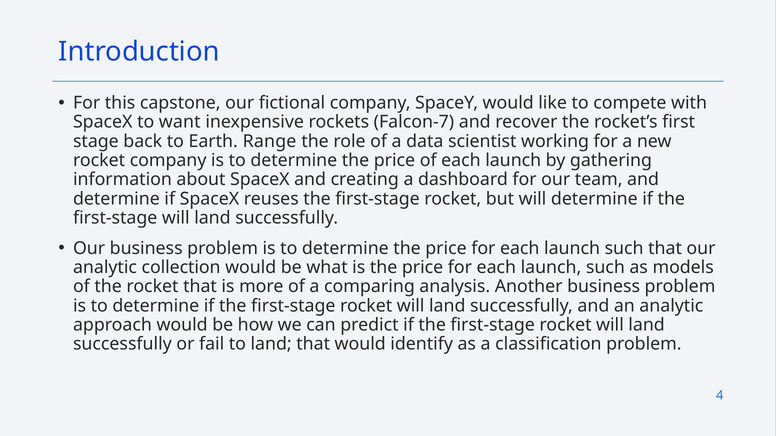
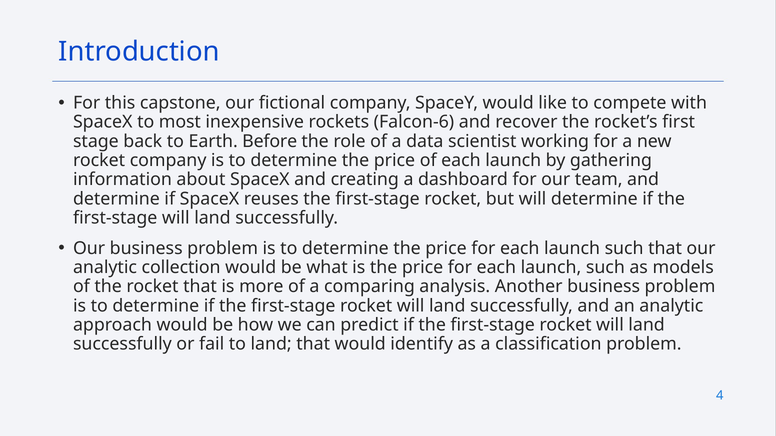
want: want -> most
Falcon-7: Falcon-7 -> Falcon-6
Range: Range -> Before
